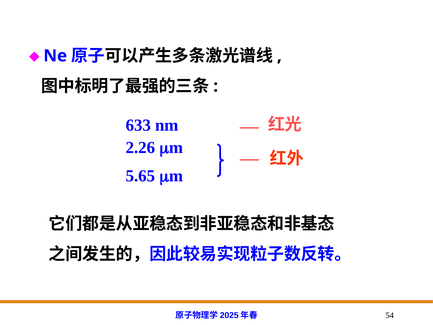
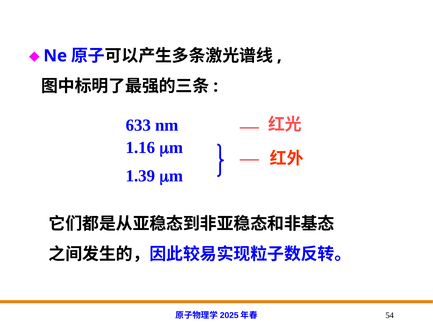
2.26: 2.26 -> 1.16
5.65: 5.65 -> 1.39
